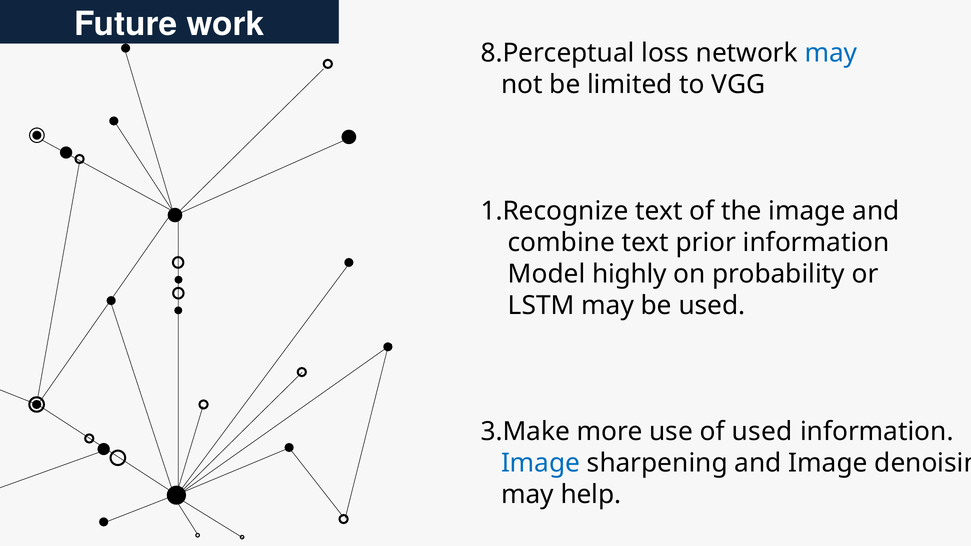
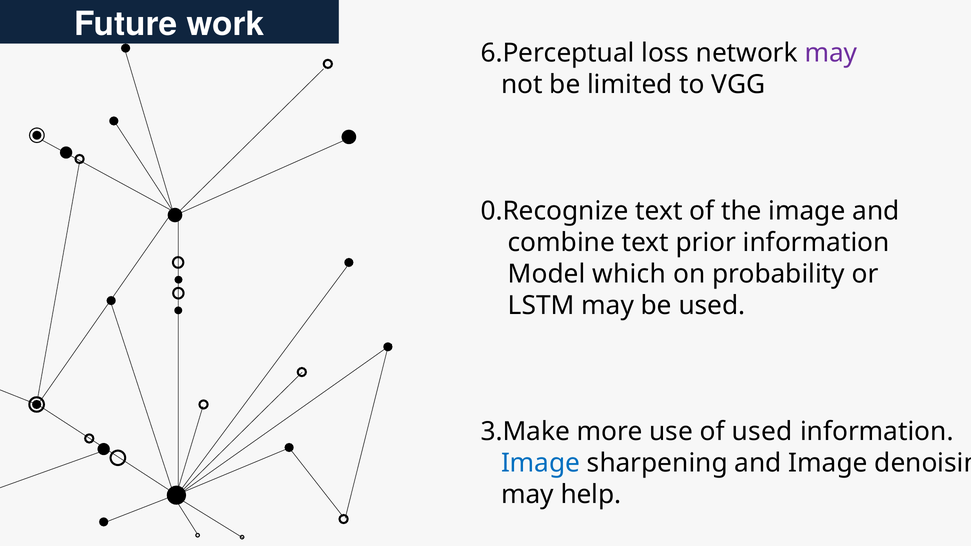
8.Perceptual: 8.Perceptual -> 6.Perceptual
may at (831, 53) colour: blue -> purple
1.Recognize: 1.Recognize -> 0.Recognize
highly: highly -> which
